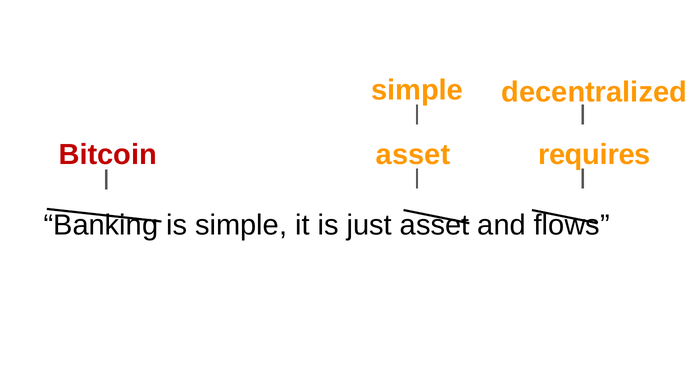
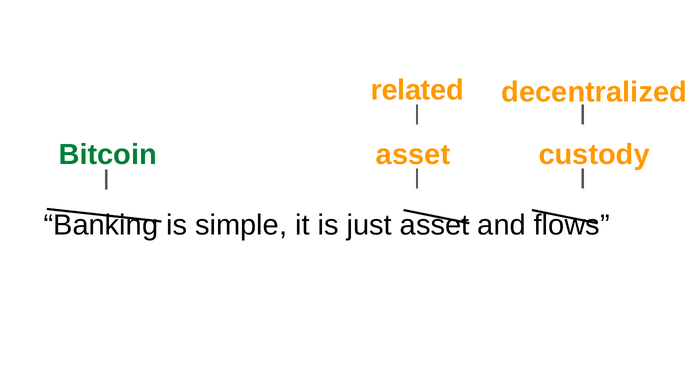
simple at (417, 90): simple -> related
Bitcoin colour: red -> green
requires: requires -> custody
